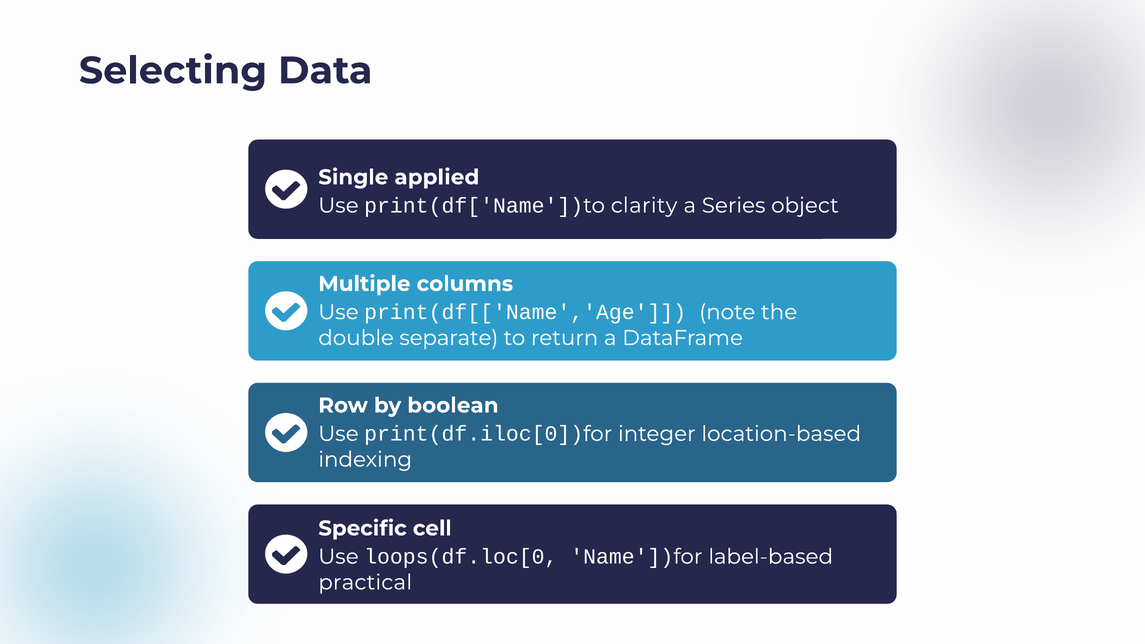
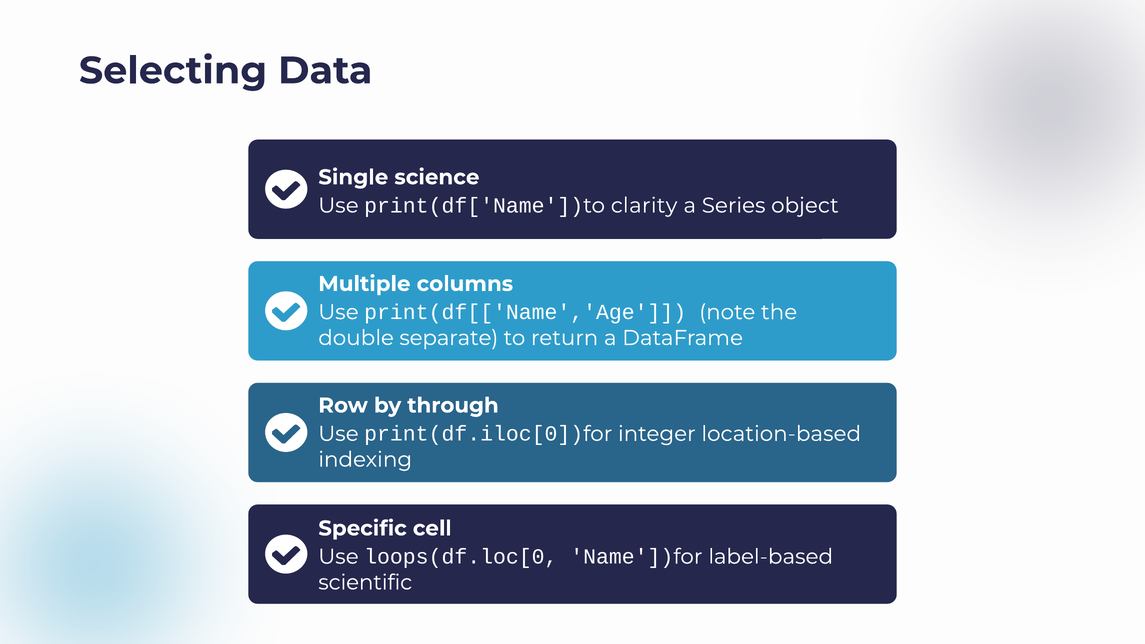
applied: applied -> science
boolean: boolean -> through
practical: practical -> scientific
